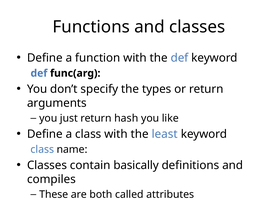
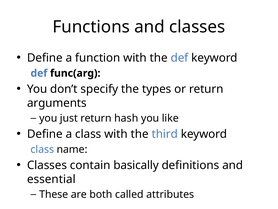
least: least -> third
compiles: compiles -> essential
